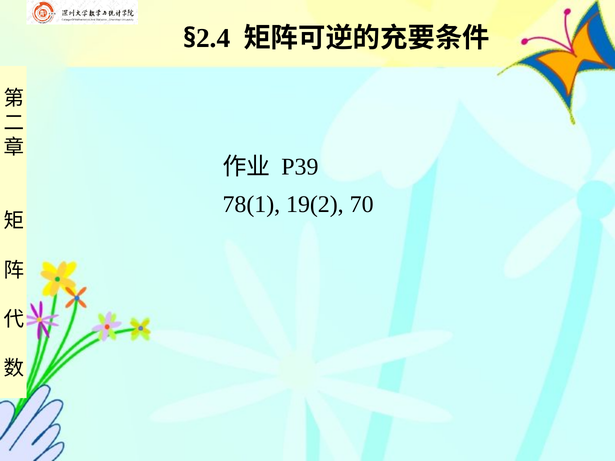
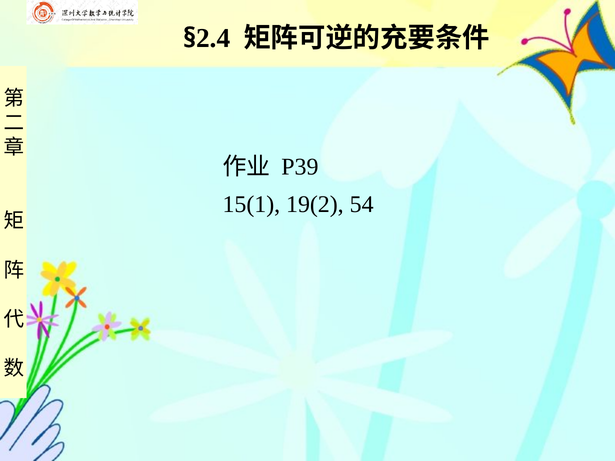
78(1: 78(1 -> 15(1
70: 70 -> 54
